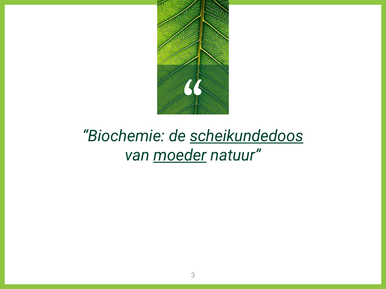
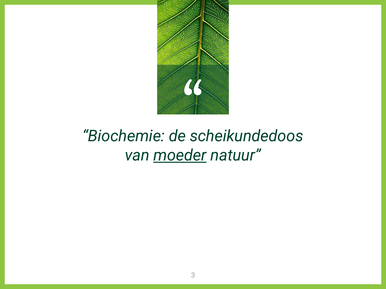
scheikundedoos underline: present -> none
